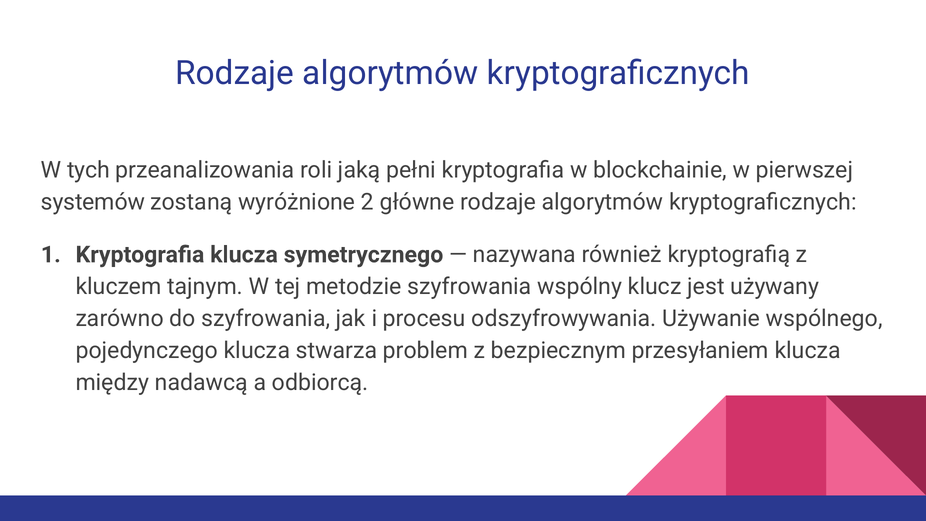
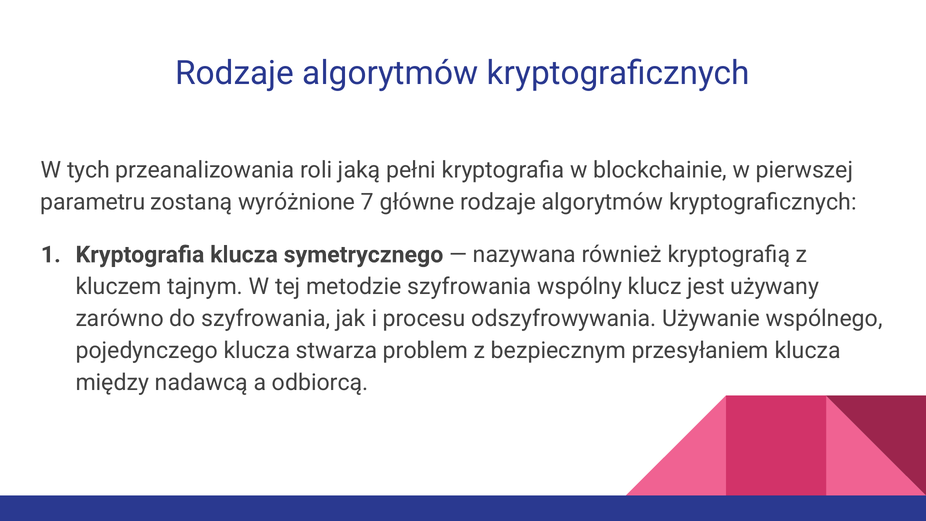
systemów: systemów -> parametru
2: 2 -> 7
